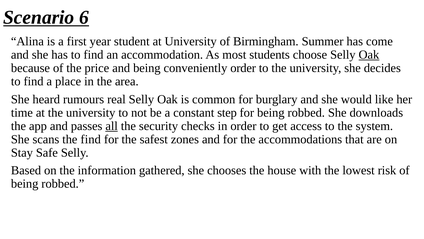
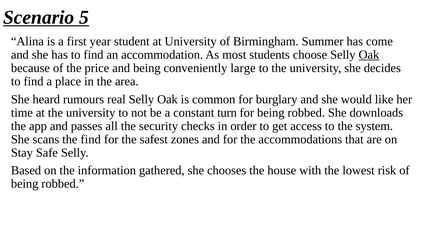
6: 6 -> 5
conveniently order: order -> large
step: step -> turn
all underline: present -> none
